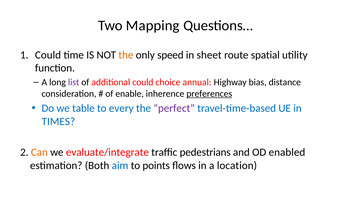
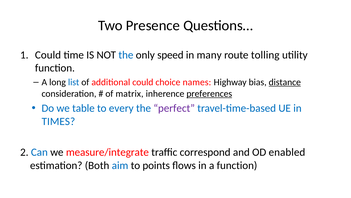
Mapping: Mapping -> Presence
the at (126, 55) colour: orange -> blue
sheet: sheet -> many
spatial: spatial -> tolling
list colour: purple -> blue
annual: annual -> names
distance underline: none -> present
enable: enable -> matrix
Can colour: orange -> blue
evaluate/integrate: evaluate/integrate -> measure/integrate
pedestrians: pedestrians -> correspond
a location: location -> function
